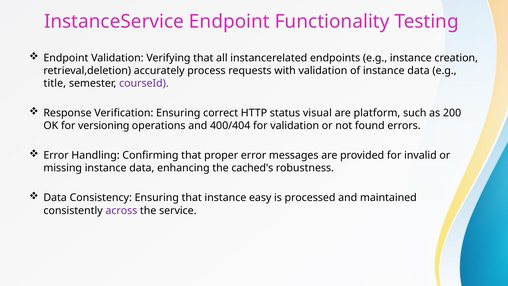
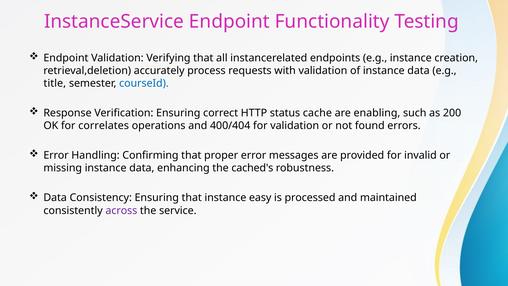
courseId colour: purple -> blue
visual: visual -> cache
platform: platform -> enabling
versioning: versioning -> correlates
